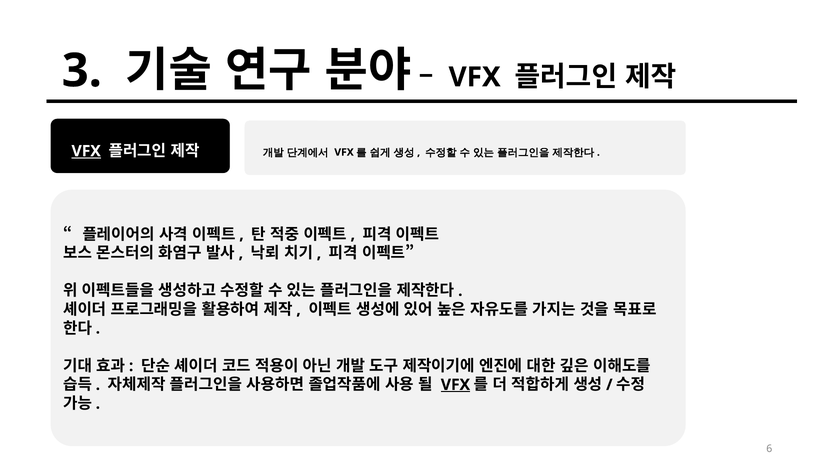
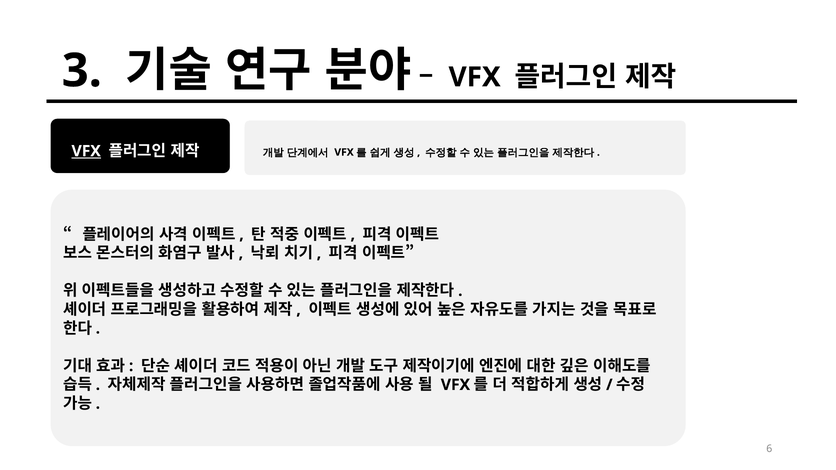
VFX at (455, 385) underline: present -> none
